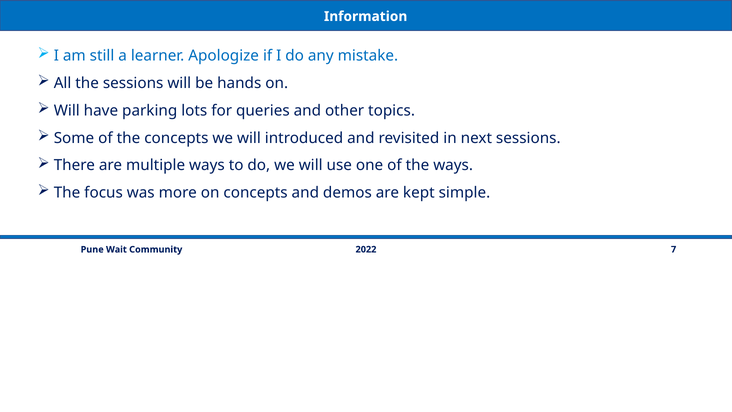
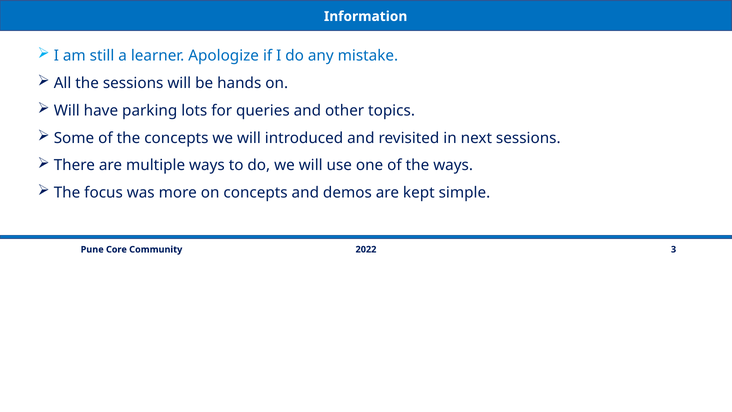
7: 7 -> 3
Wait: Wait -> Core
